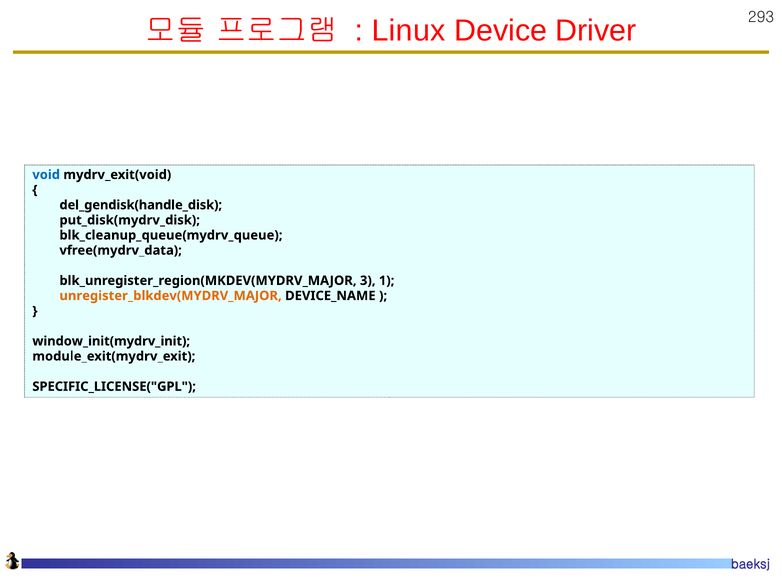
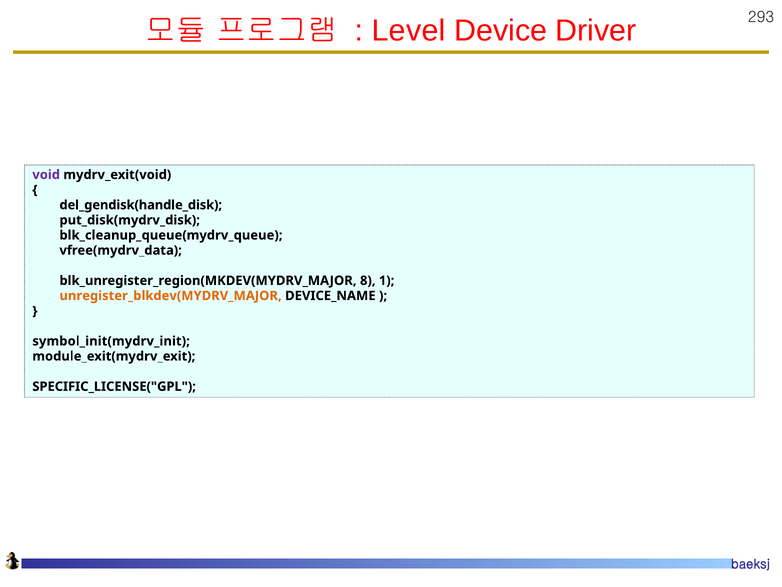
Linux: Linux -> Level
void colour: blue -> purple
3: 3 -> 8
window_init(mydrv_init: window_init(mydrv_init -> symbol_init(mydrv_init
